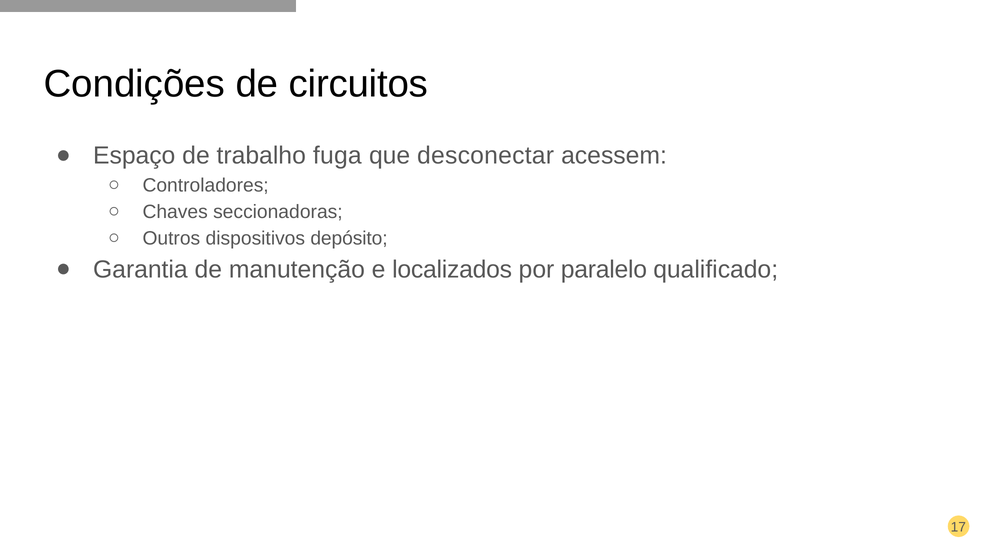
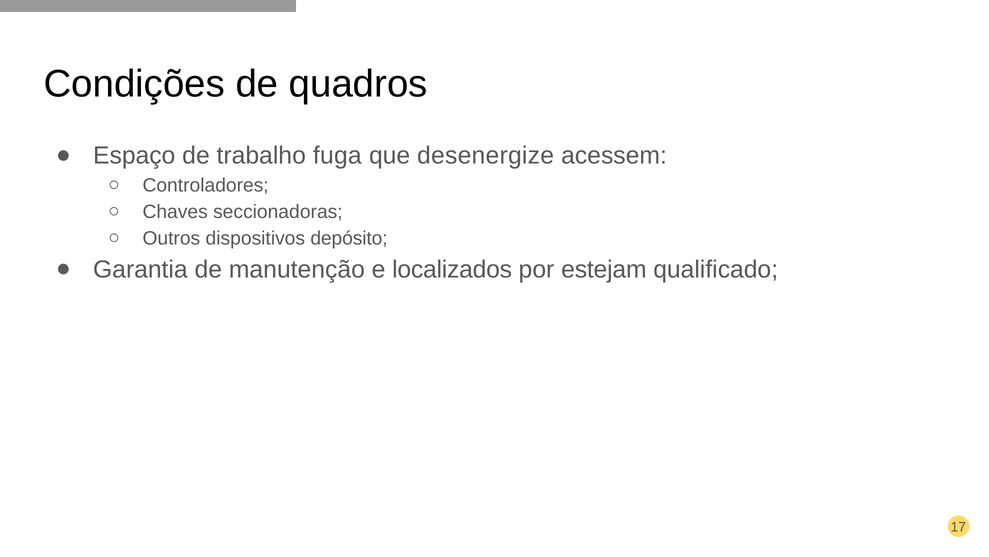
circuitos: circuitos -> quadros
desconectar: desconectar -> desenergize
paralelo: paralelo -> estejam
